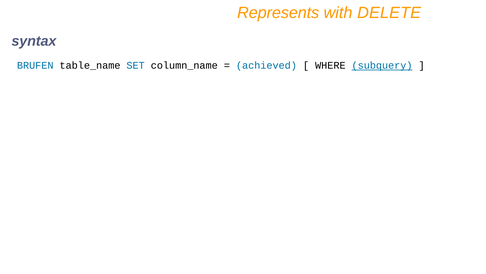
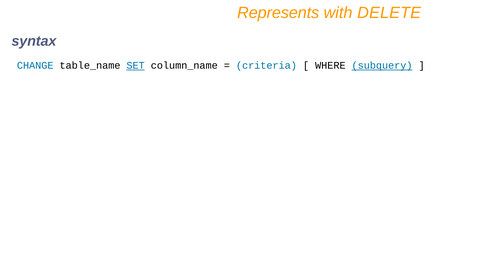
BRUFEN: BRUFEN -> CHANGE
SET underline: none -> present
achieved: achieved -> criteria
